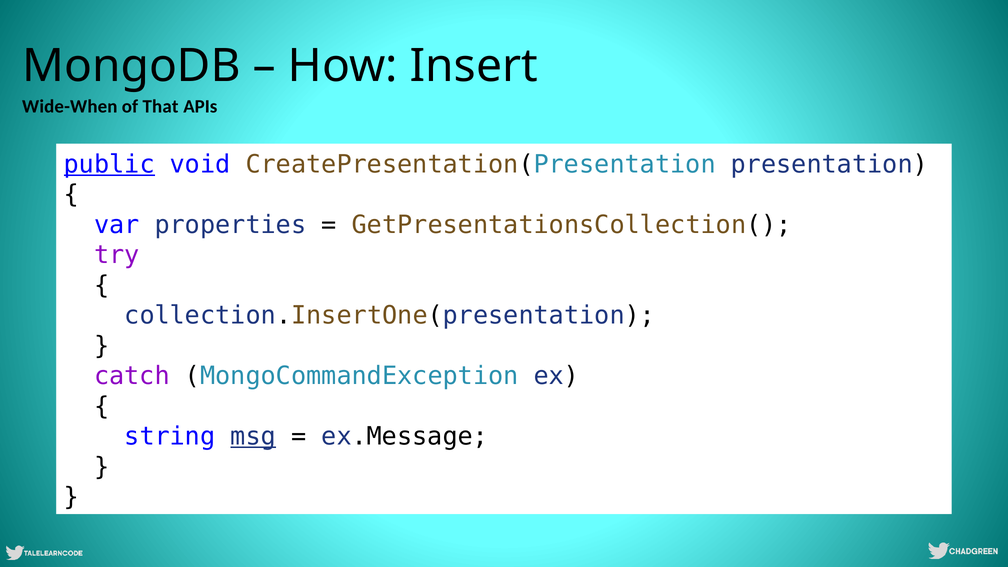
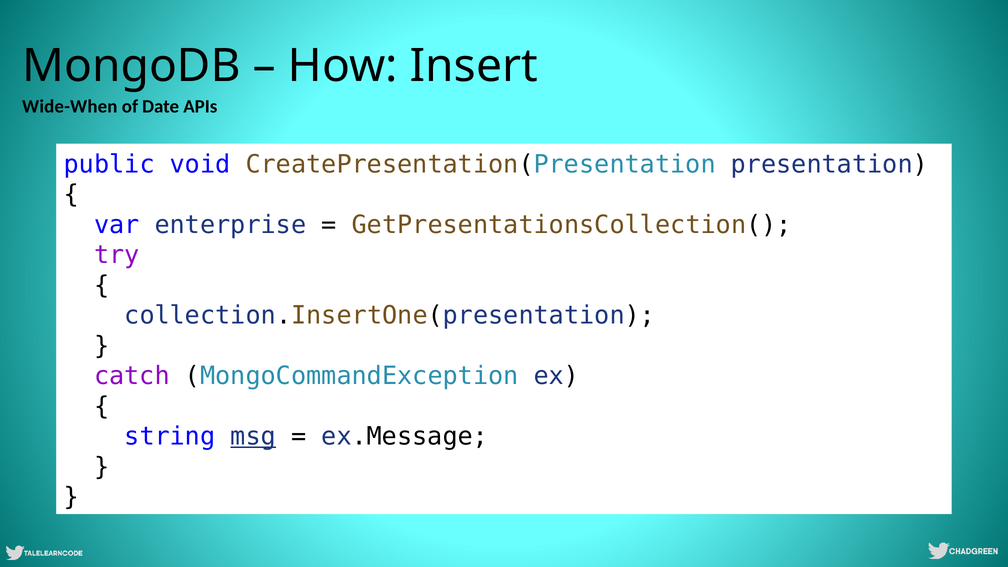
That: That -> Date
public underline: present -> none
properties: properties -> enterprise
